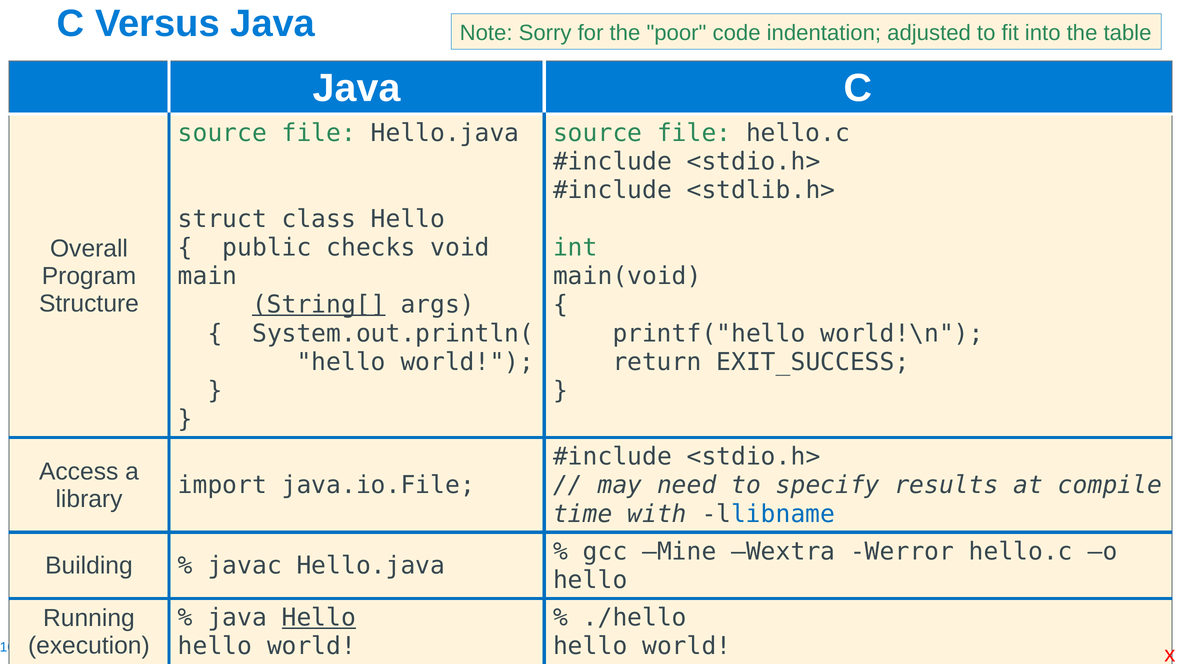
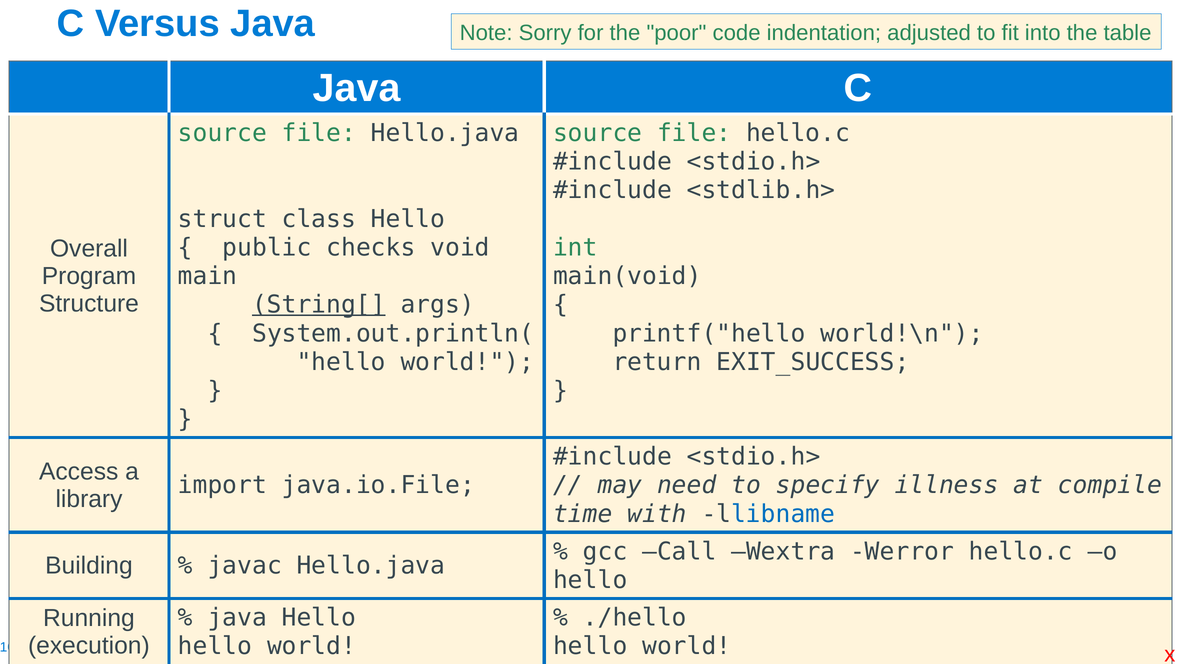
results: results -> illness
Mine: Mine -> Call
Hello at (319, 618) underline: present -> none
